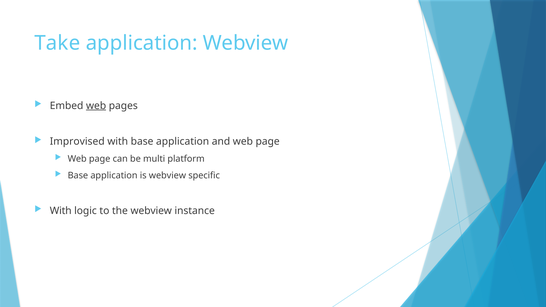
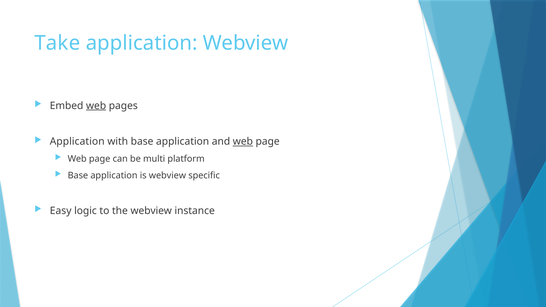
Improvised at (77, 142): Improvised -> Application
web at (243, 142) underline: none -> present
With at (61, 211): With -> Easy
